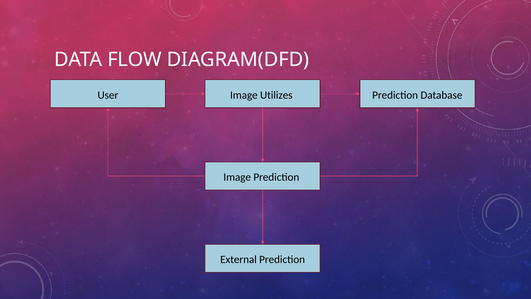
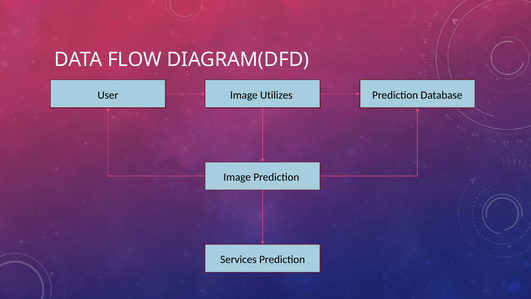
External: External -> Services
